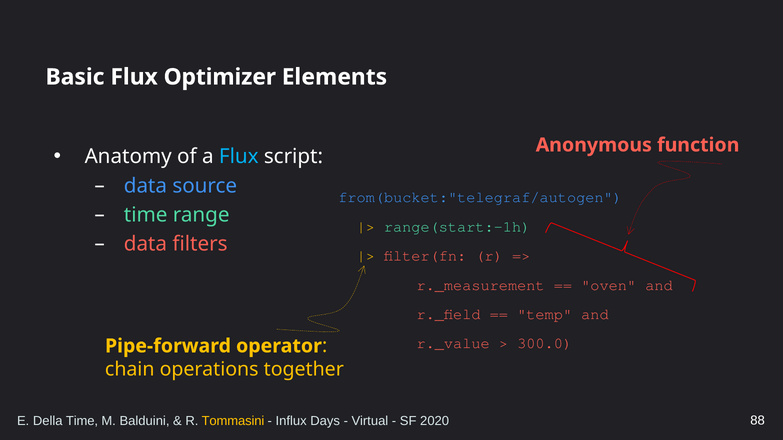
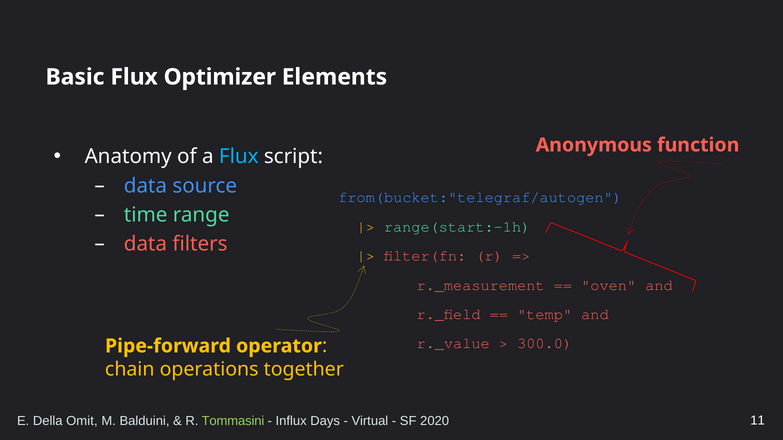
Della Time: Time -> Omit
Tommasini colour: yellow -> light green
88: 88 -> 11
